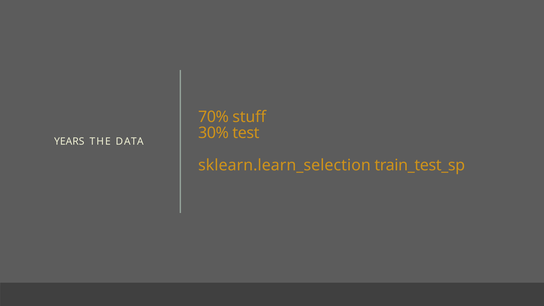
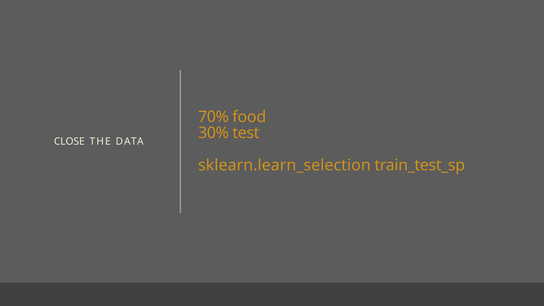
stuff: stuff -> food
YEARS: YEARS -> CLOSE
